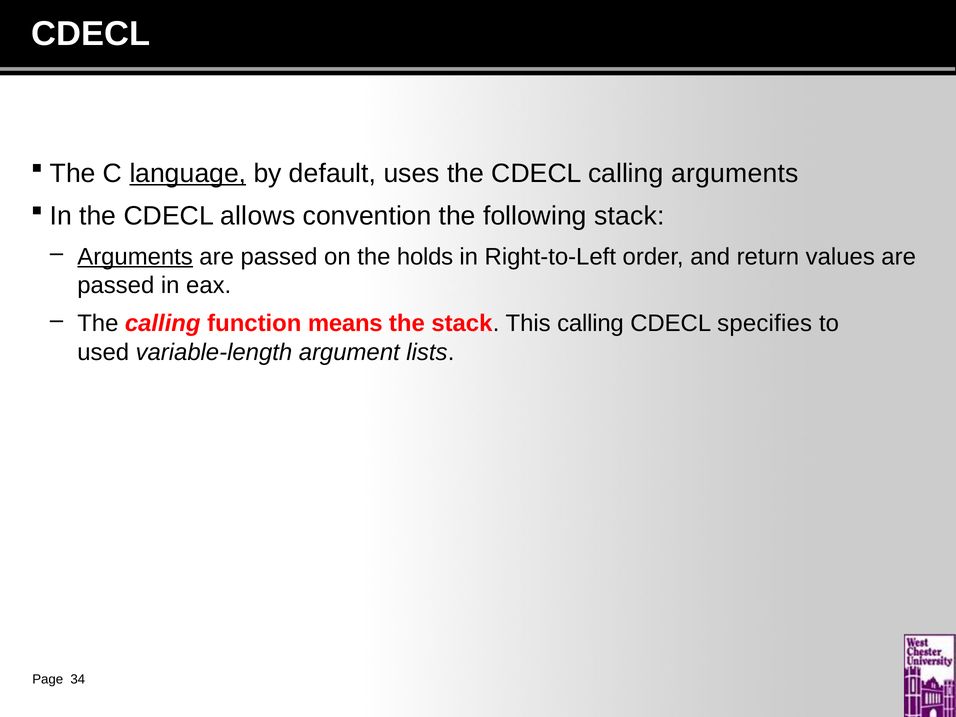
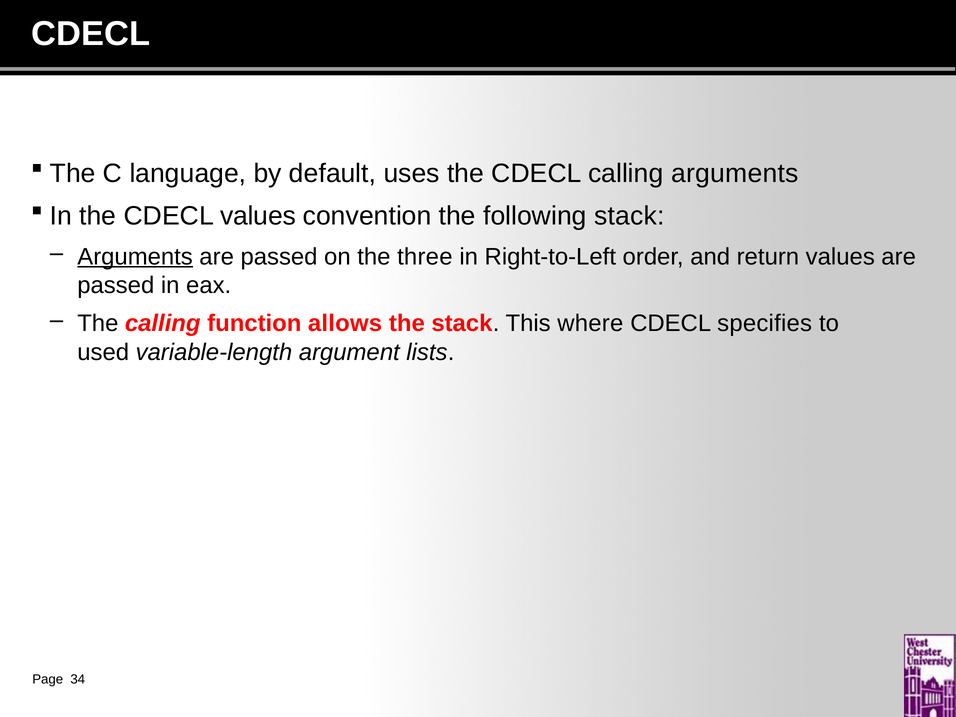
language underline: present -> none
CDECL allows: allows -> values
holds: holds -> three
means: means -> allows
This calling: calling -> where
